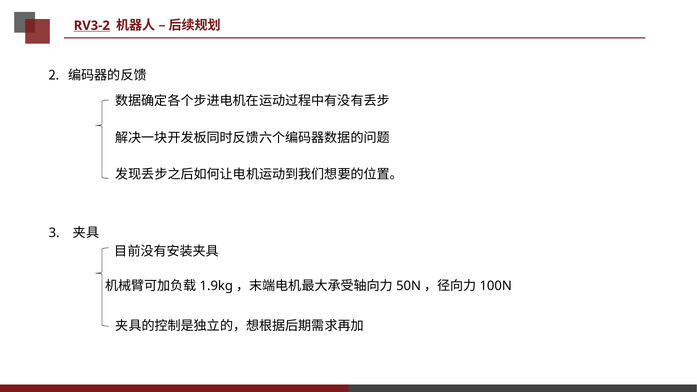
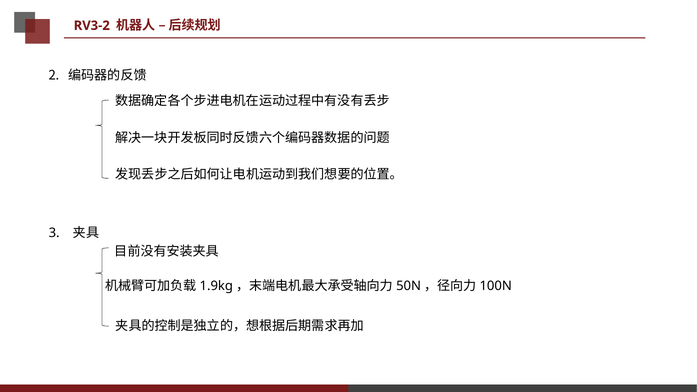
RV3-2 underline: present -> none
